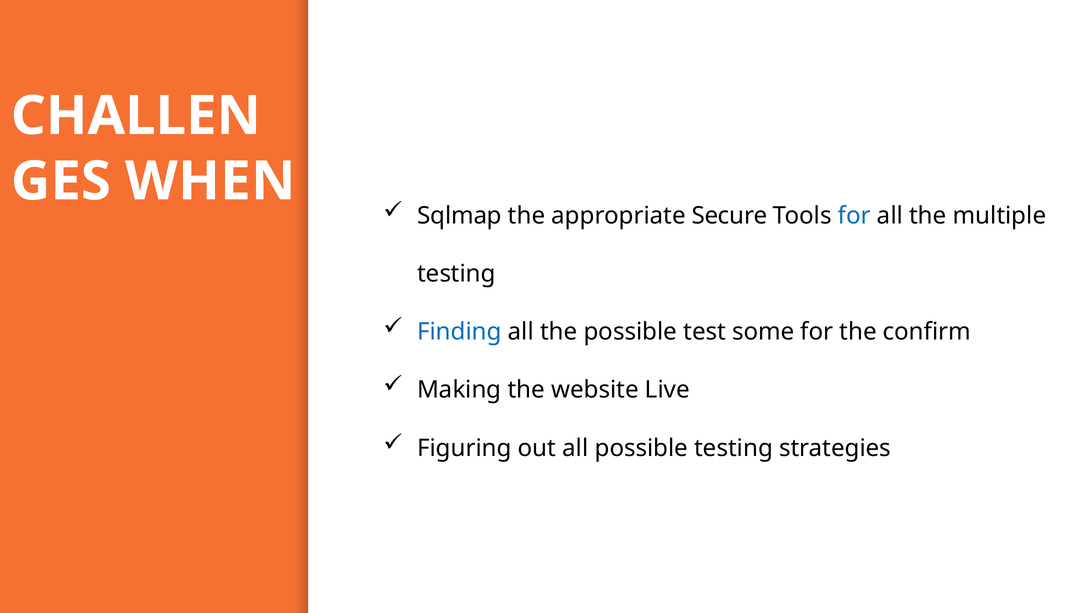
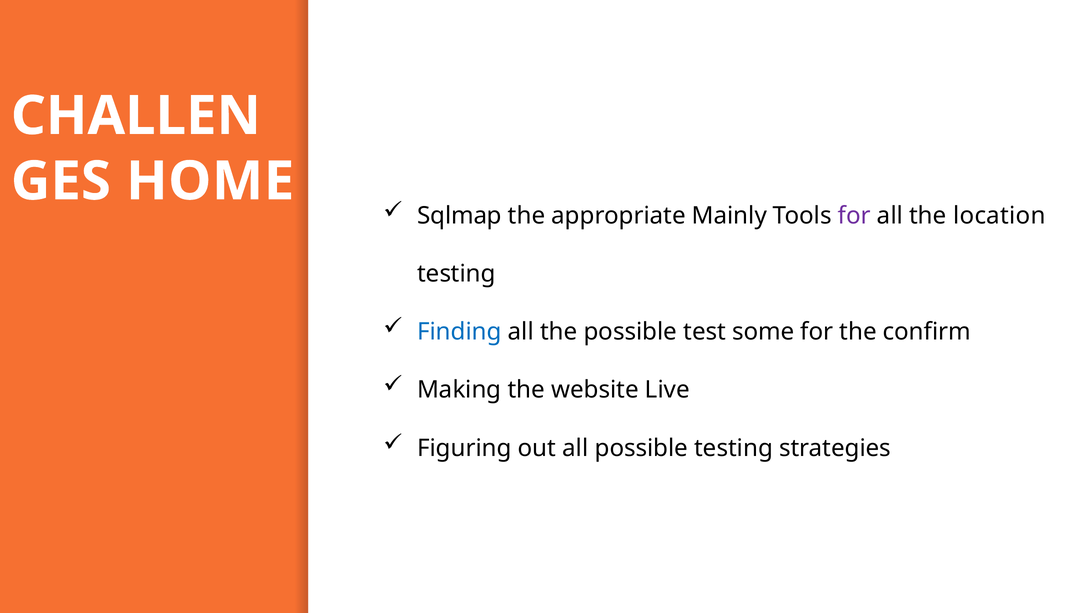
WHEN: WHEN -> HOME
Secure: Secure -> Mainly
for at (854, 216) colour: blue -> purple
multiple: multiple -> location
